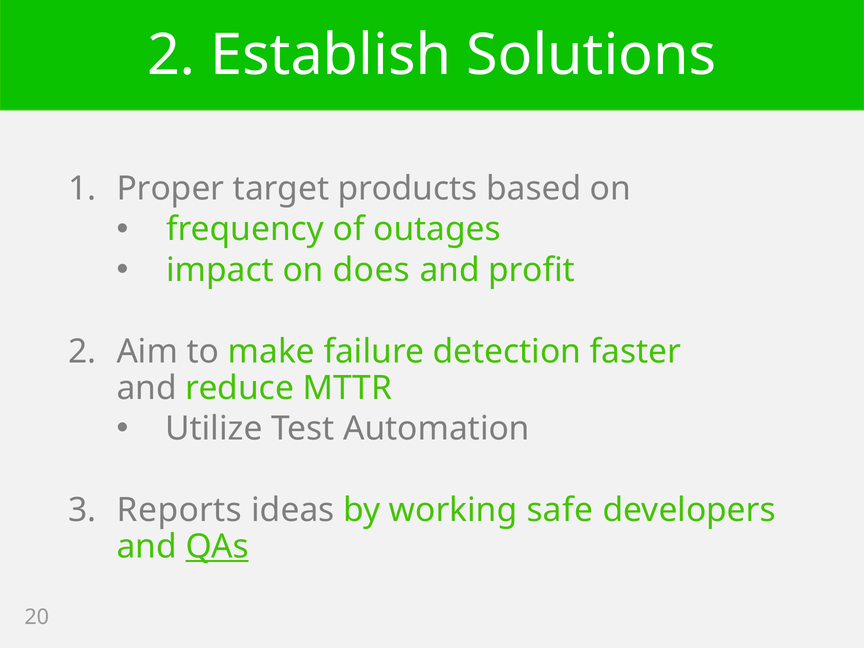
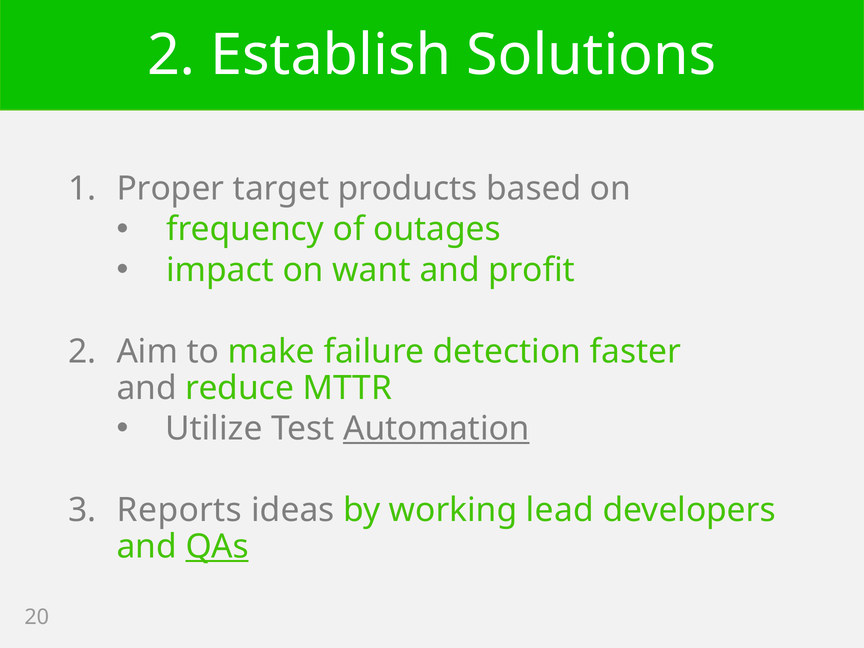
does: does -> want
Automation underline: none -> present
safe: safe -> lead
